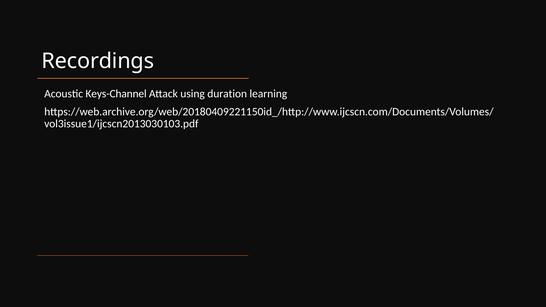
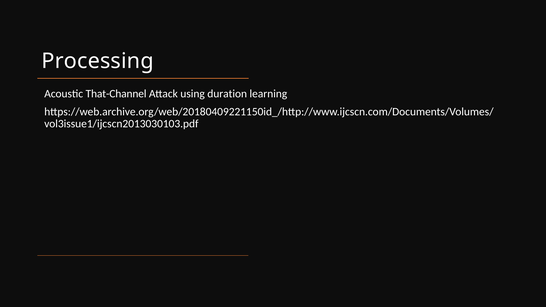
Recordings: Recordings -> Processing
Keys-Channel: Keys-Channel -> That-Channel
